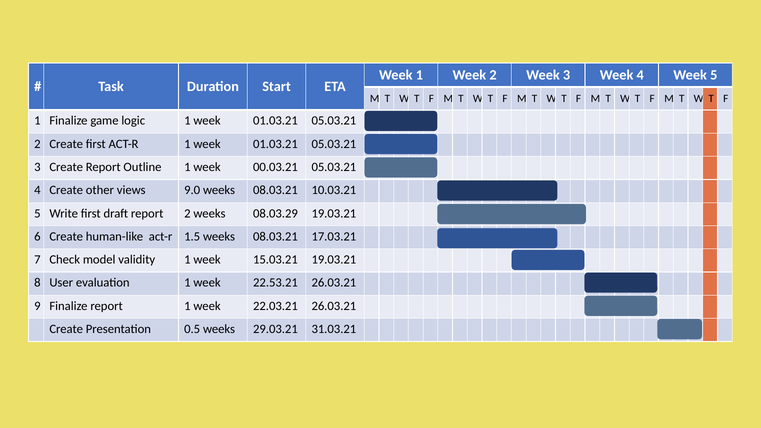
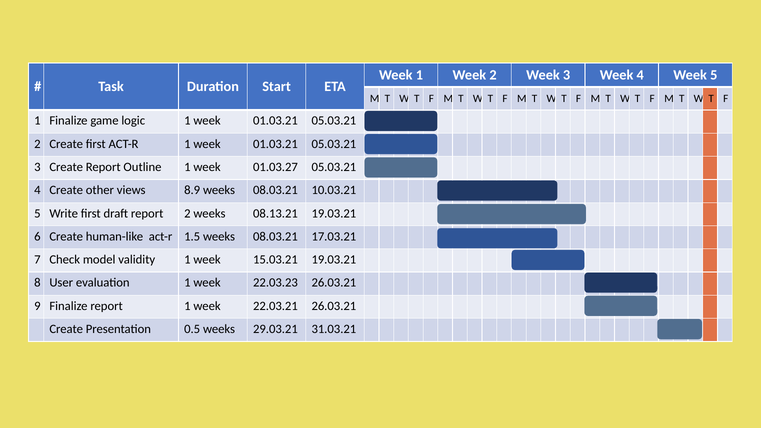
00.03.21: 00.03.21 -> 01.03.27
9.0: 9.0 -> 8.9
08.03.29: 08.03.29 -> 08.13.21
22.53.21: 22.53.21 -> 22.03.23
